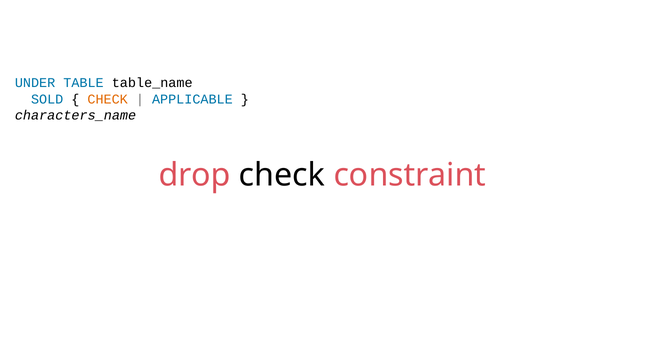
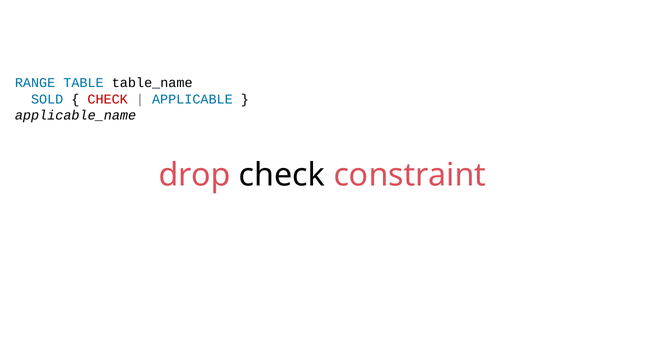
UNDER: UNDER -> RANGE
CHECK at (108, 99) colour: orange -> red
characters_name: characters_name -> applicable_name
